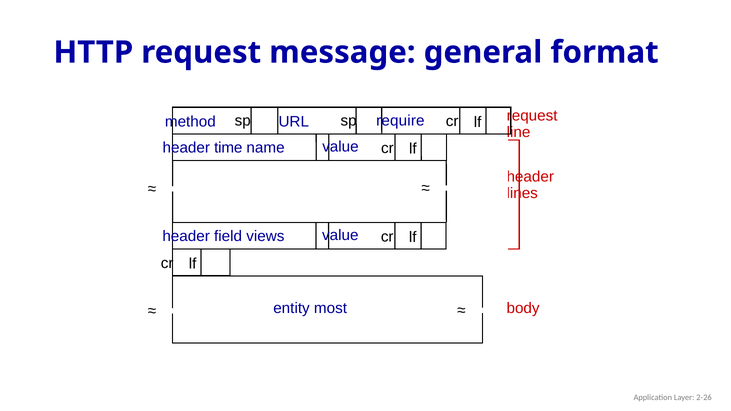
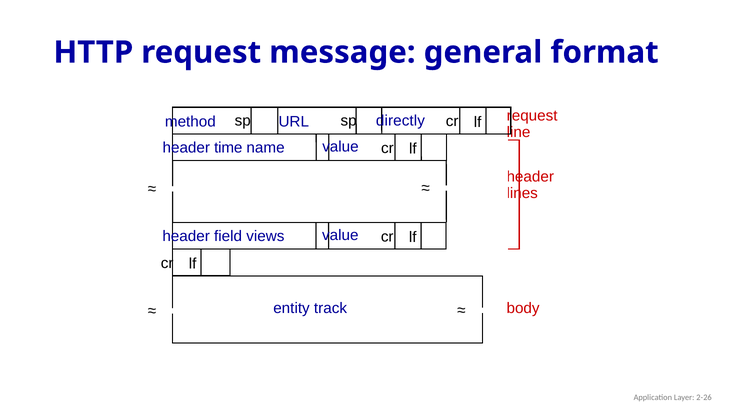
require: require -> directly
most: most -> track
